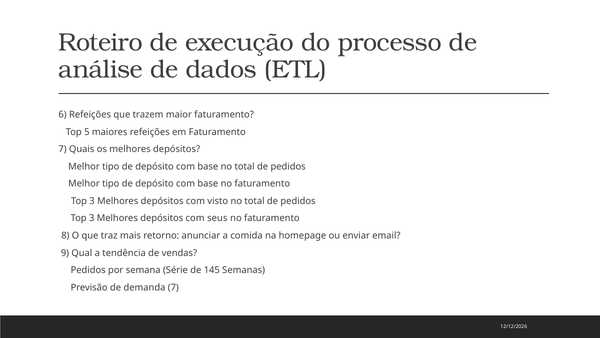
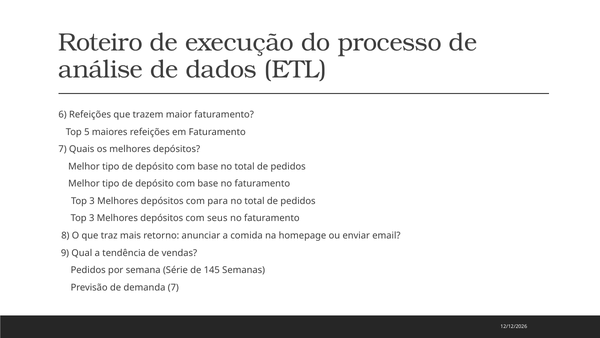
visto: visto -> para
